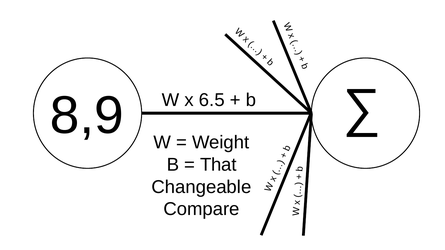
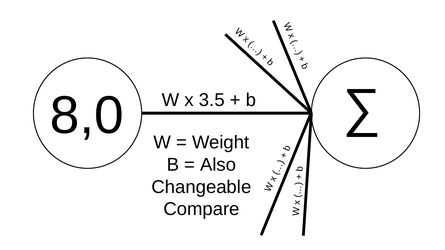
8,9: 8,9 -> 8,0
6.5: 6.5 -> 3.5
That: That -> Also
